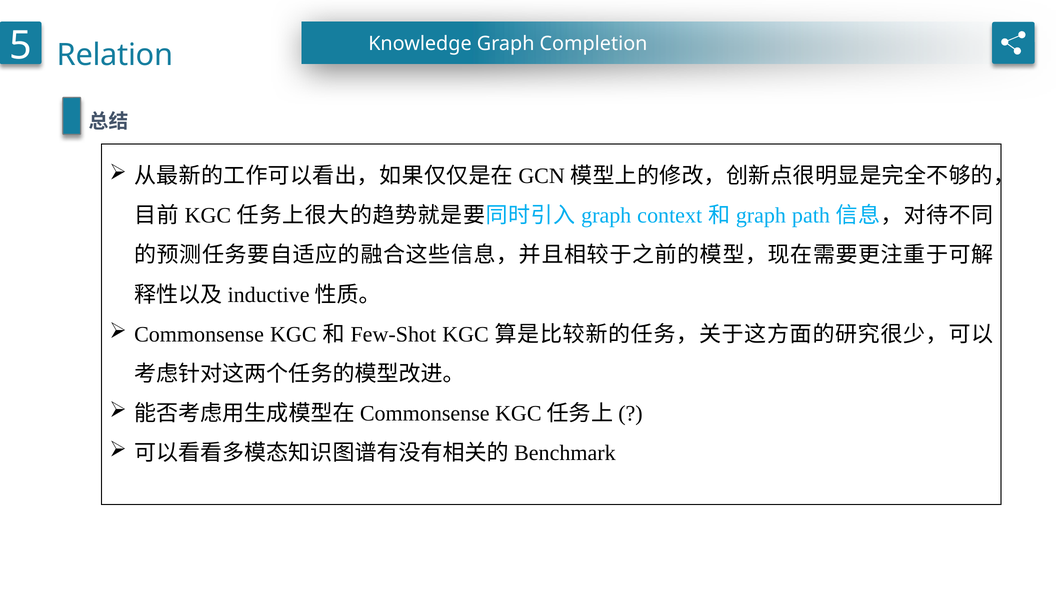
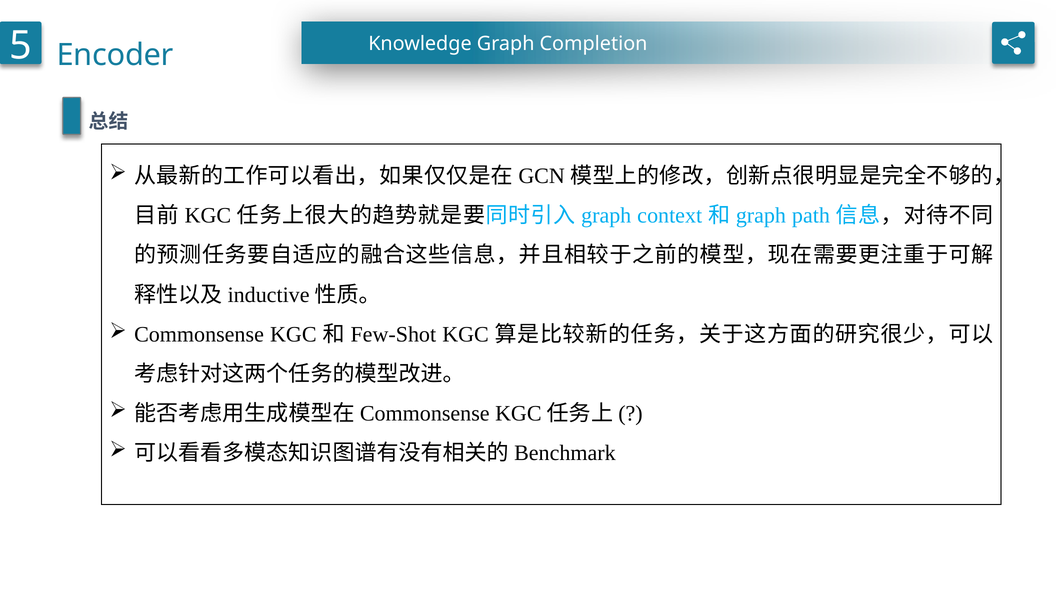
Relation: Relation -> Encoder
